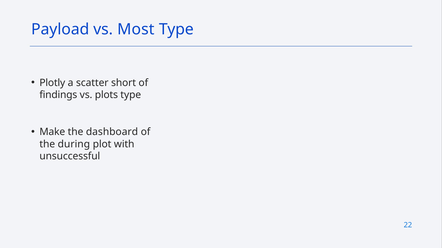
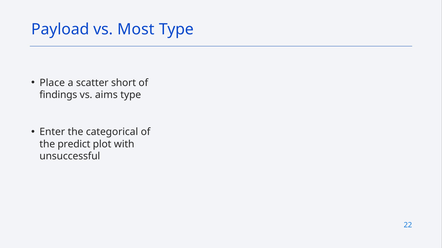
Plotly: Plotly -> Place
plots: plots -> aims
Make: Make -> Enter
dashboard: dashboard -> categorical
during: during -> predict
